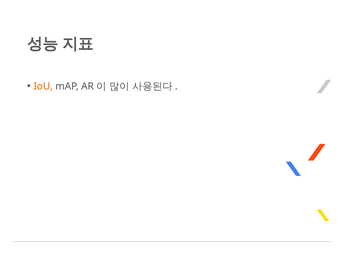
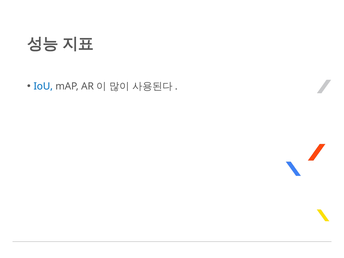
IoU colour: orange -> blue
